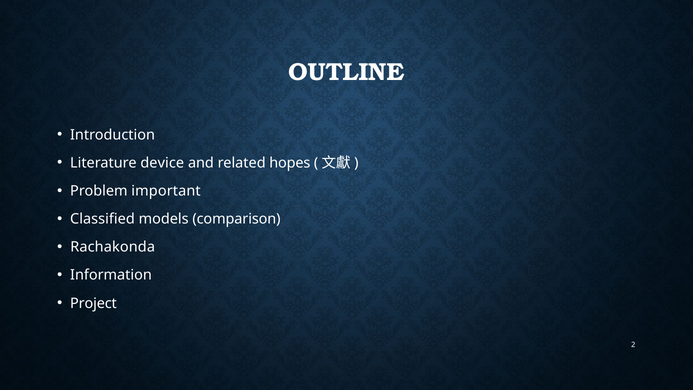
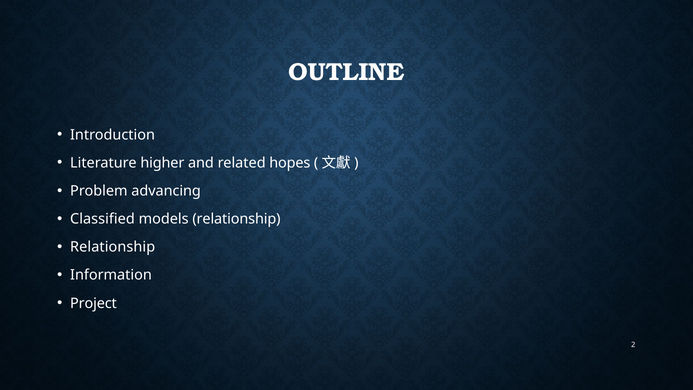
device: device -> higher
important: important -> advancing
models comparison: comparison -> relationship
Rachakonda at (113, 247): Rachakonda -> Relationship
